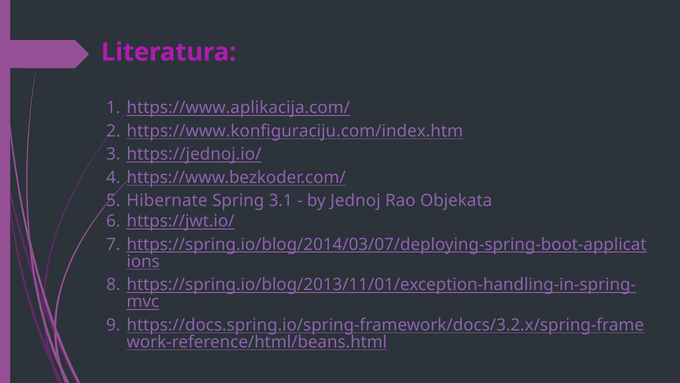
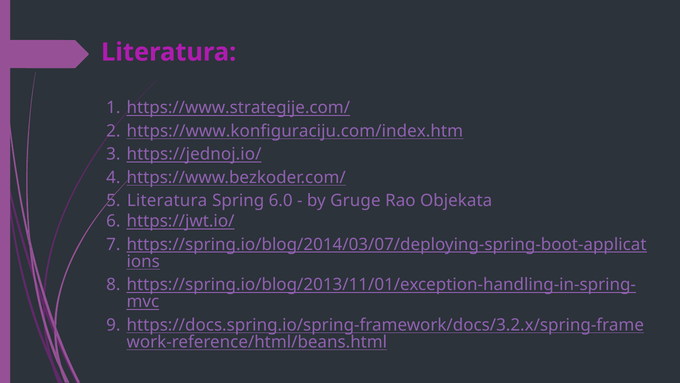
https://www.aplikacija.com/: https://www.aplikacija.com/ -> https://www.strategije.com/
Hibernate at (167, 200): Hibernate -> Literatura
3.1: 3.1 -> 6.0
Jednoj: Jednoj -> Gruge
